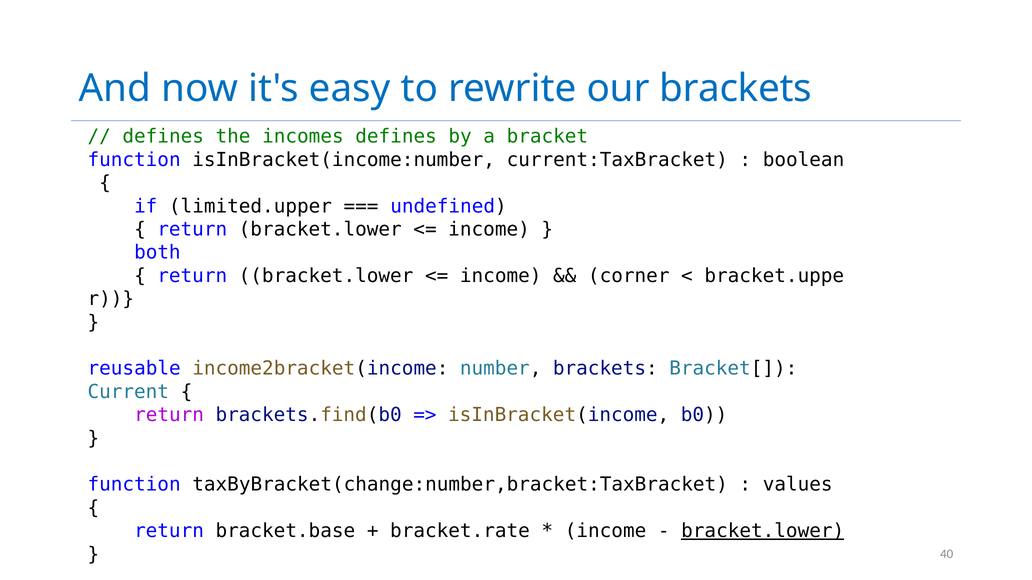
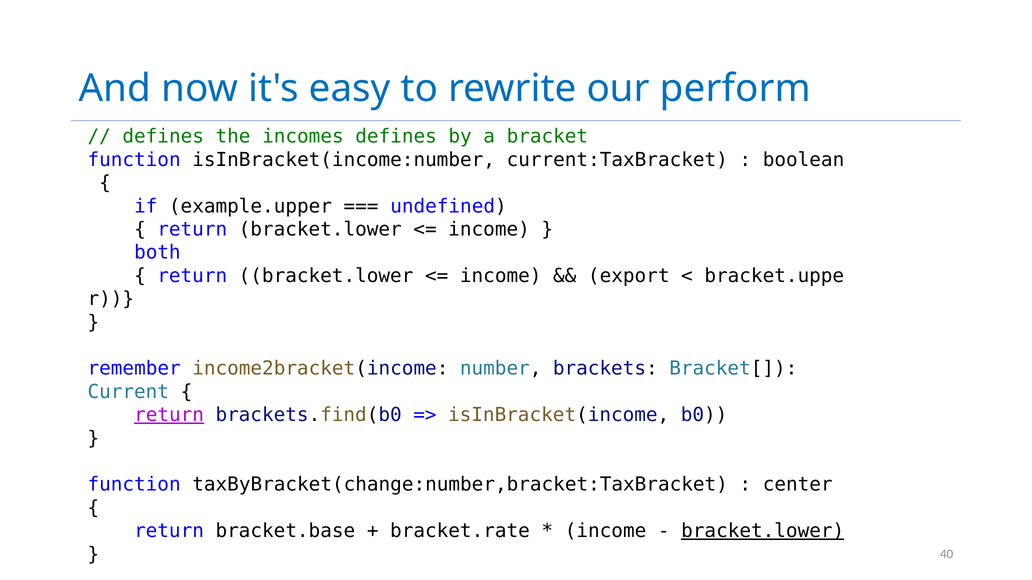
our brackets: brackets -> perform
limited.upper: limited.upper -> example.upper
corner: corner -> export
reusable: reusable -> remember
return at (169, 415) underline: none -> present
values: values -> center
